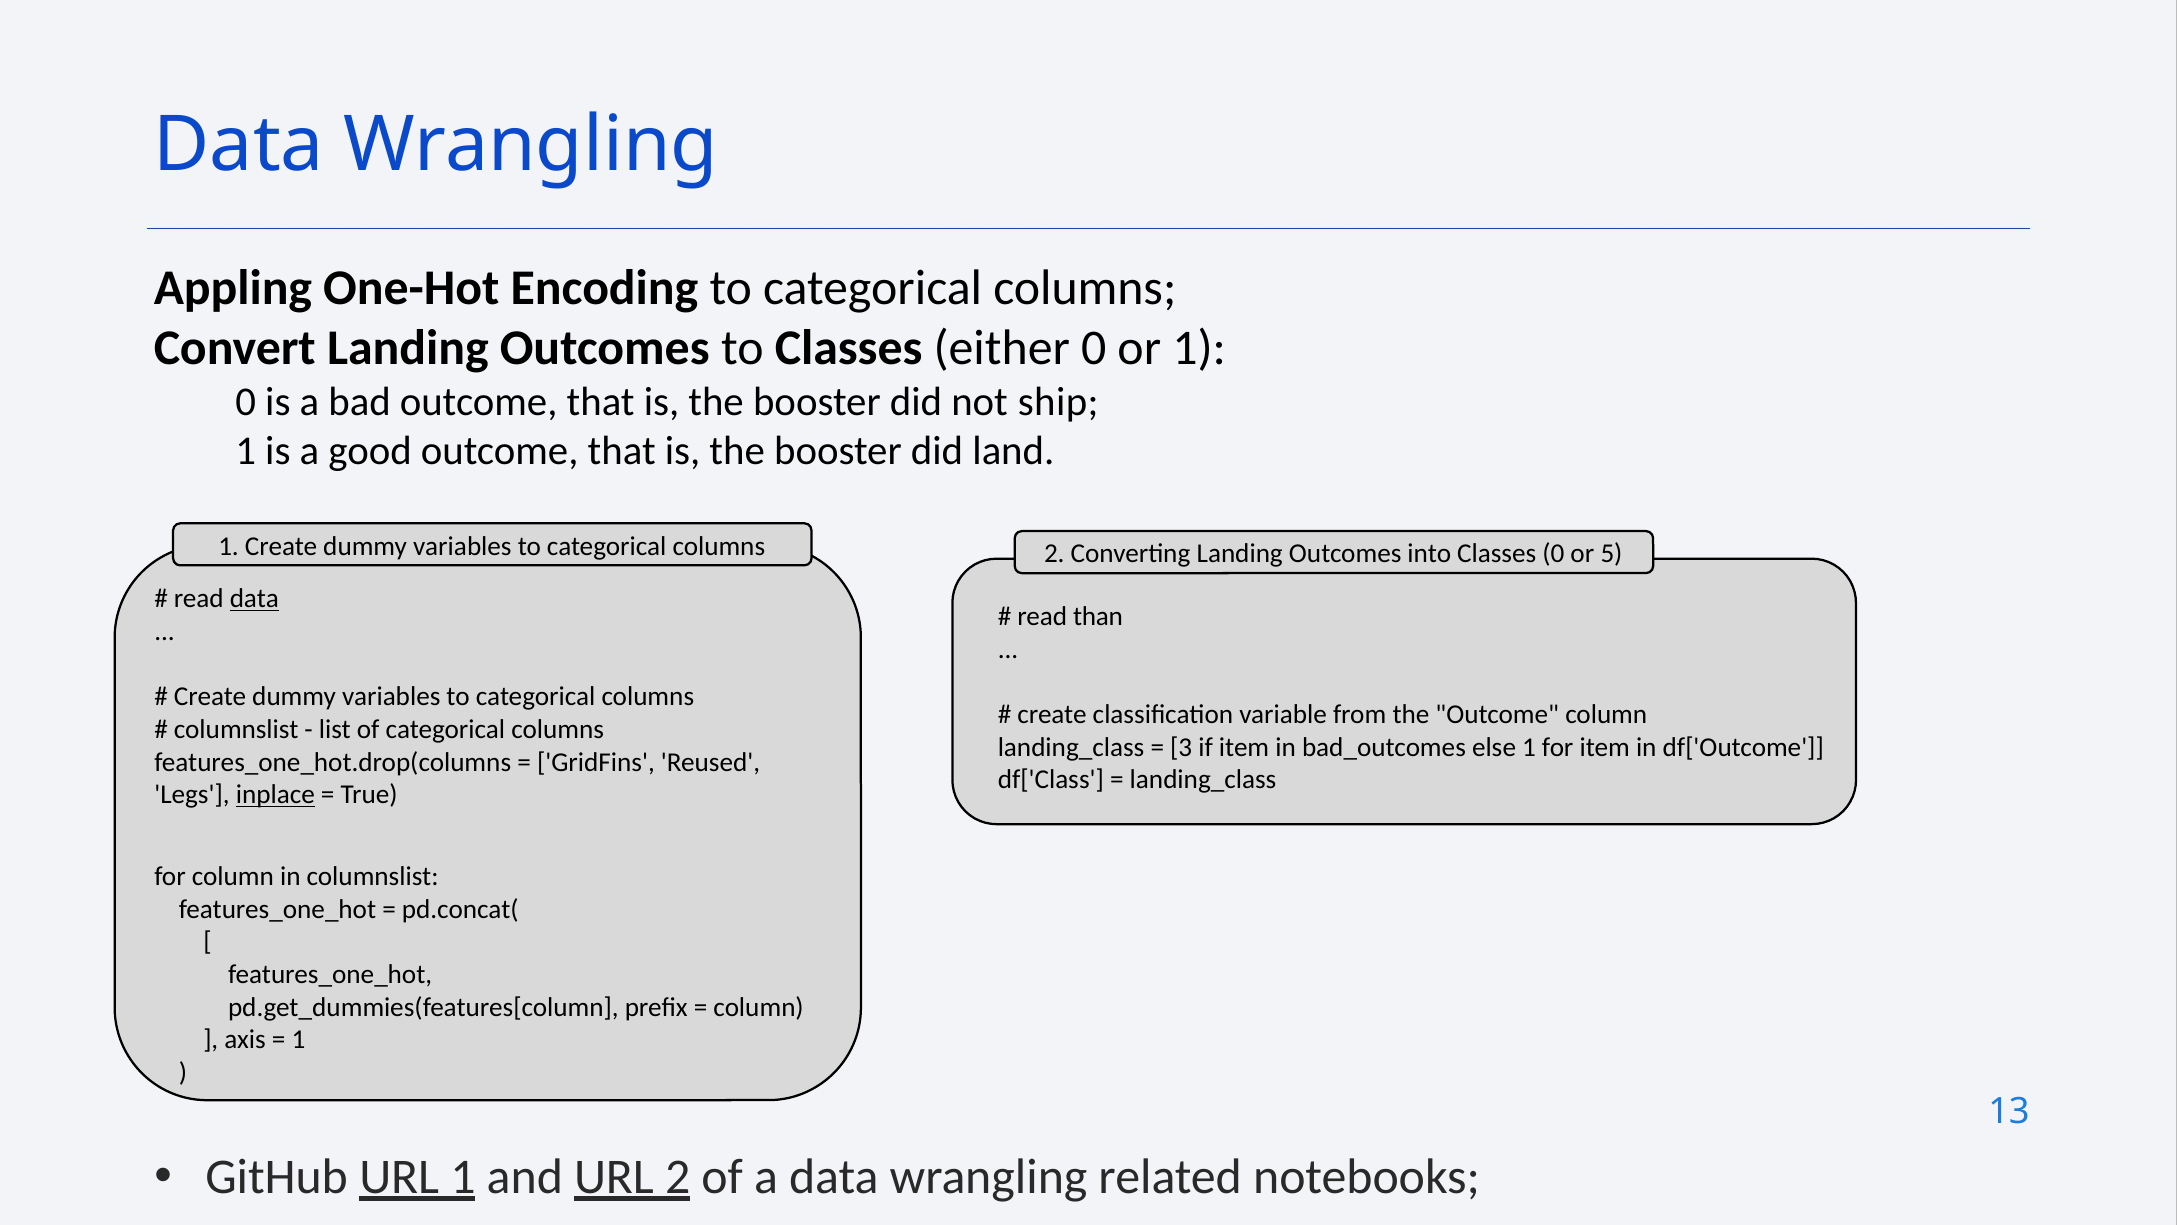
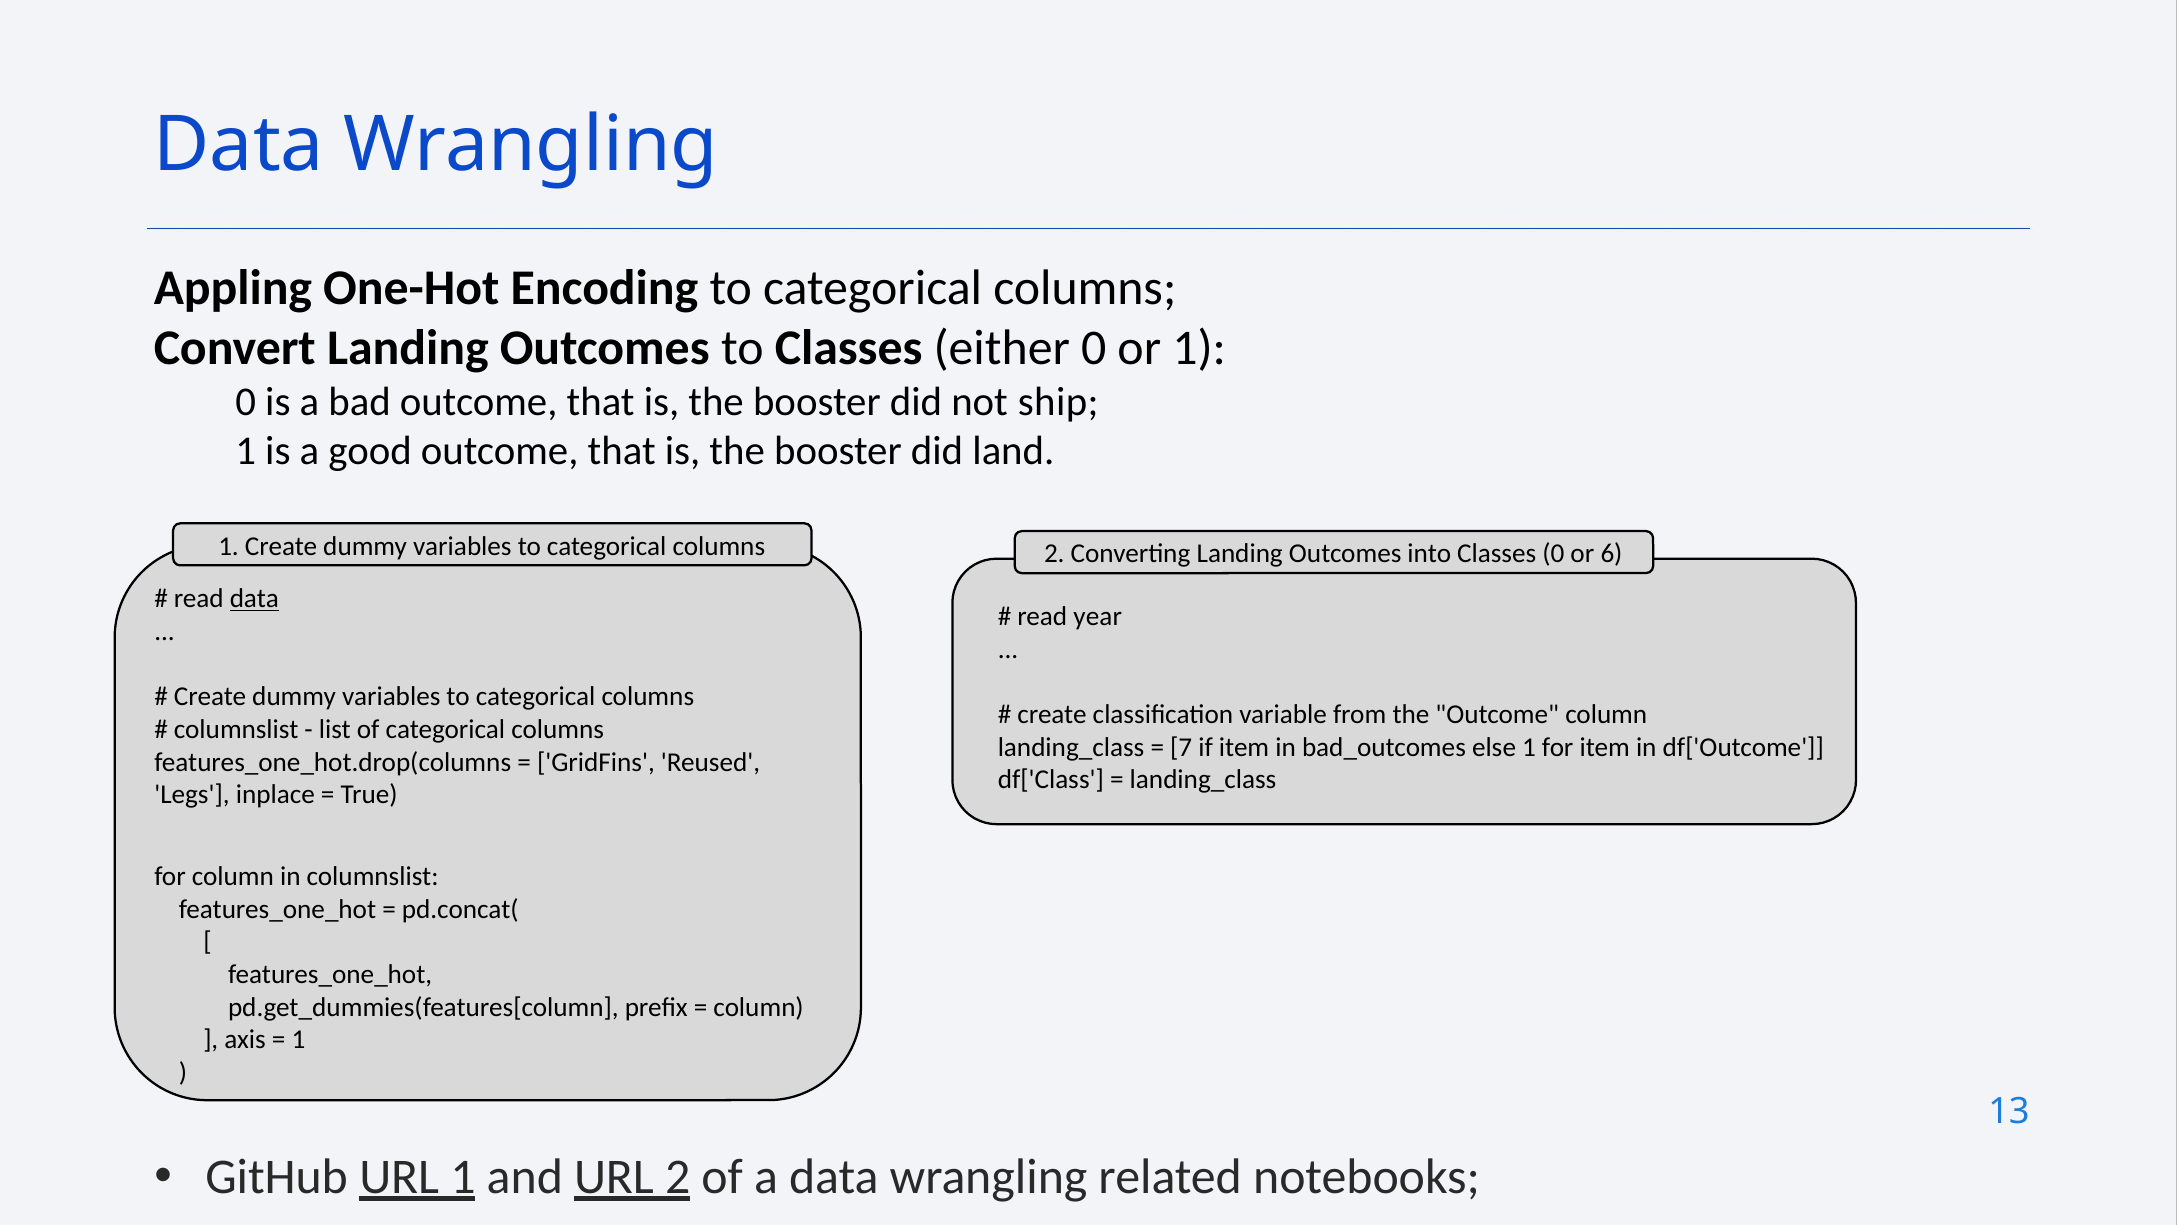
5: 5 -> 6
than: than -> year
3: 3 -> 7
inplace underline: present -> none
